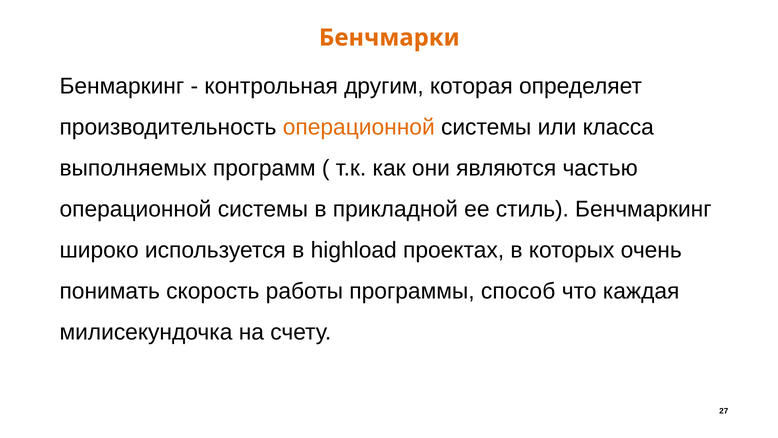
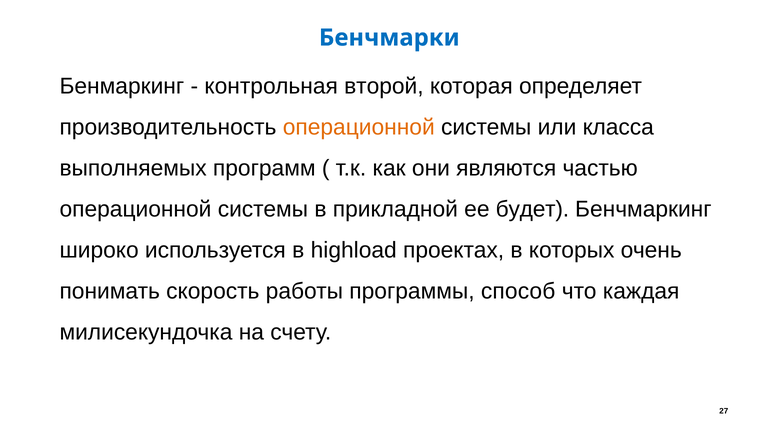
Бенчмарки colour: orange -> blue
другим: другим -> второй
стиль: стиль -> будет
